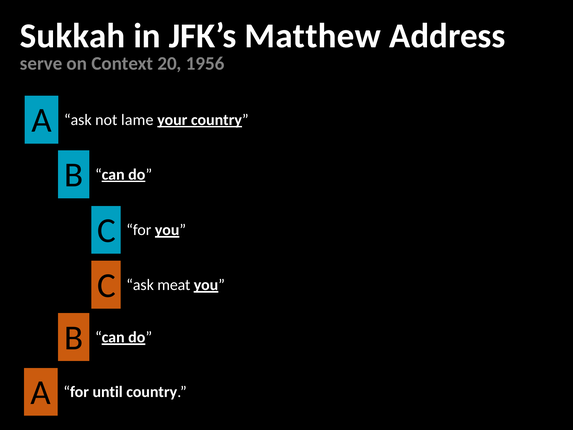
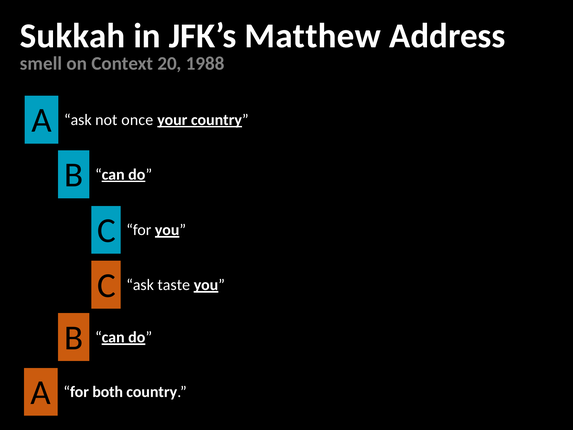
serve: serve -> smell
1956: 1956 -> 1988
lame: lame -> once
meat: meat -> taste
until: until -> both
